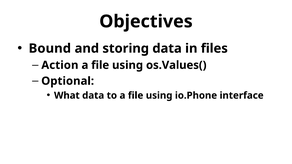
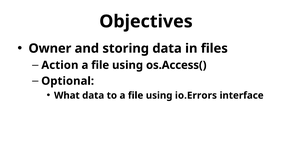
Bound: Bound -> Owner
os.Values(: os.Values( -> os.Access(
io.Phone: io.Phone -> io.Errors
